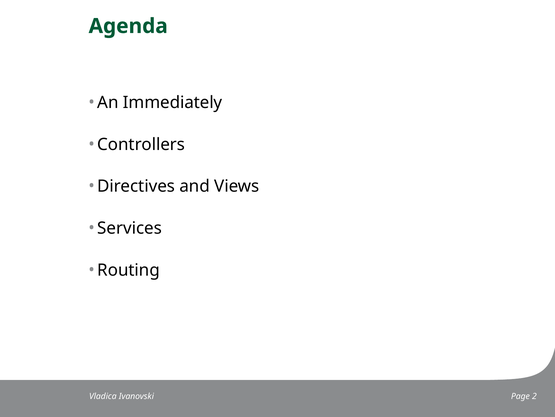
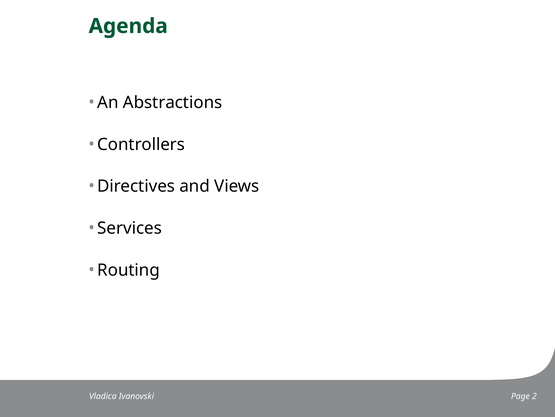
Immediately: Immediately -> Abstractions
